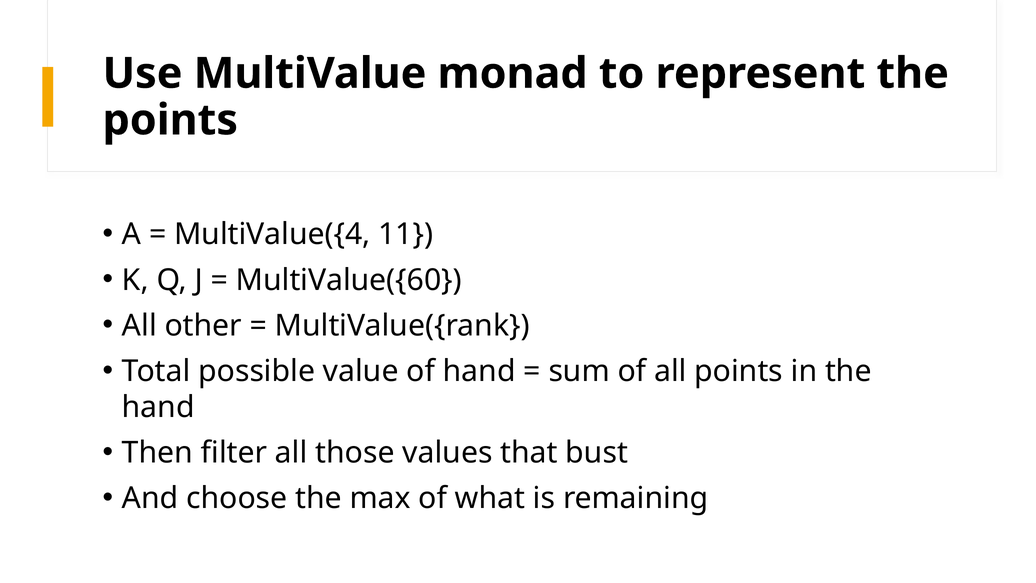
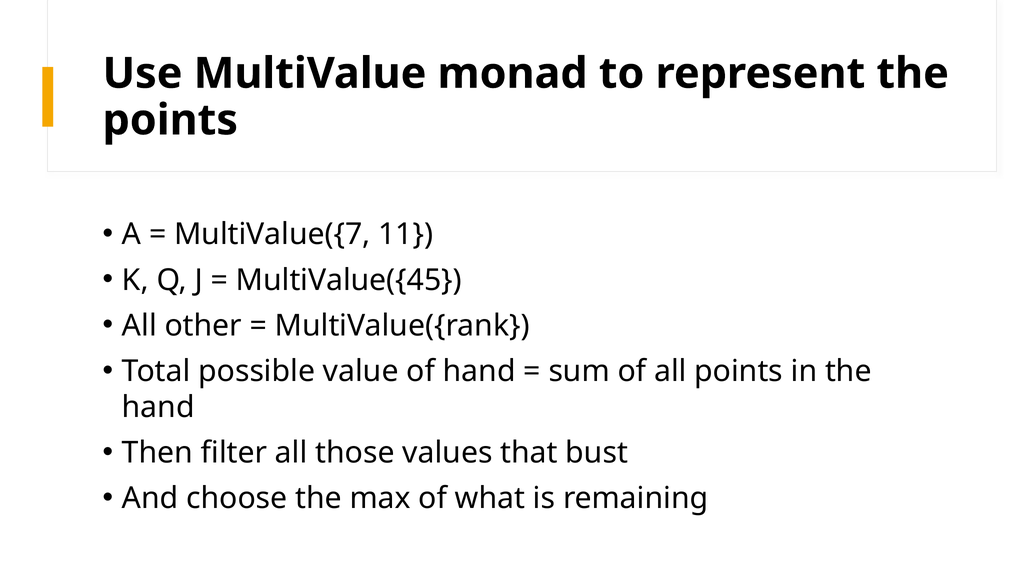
MultiValue({4: MultiValue({4 -> MultiValue({7
MultiValue({60: MultiValue({60 -> MultiValue({45
